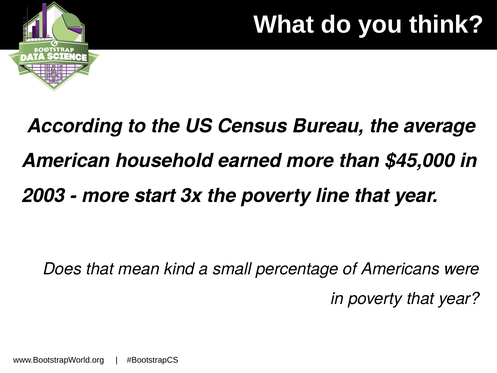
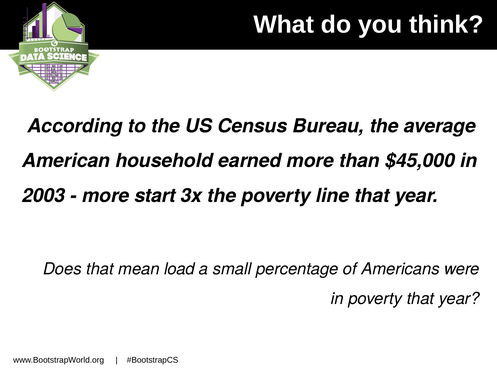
kind: kind -> load
